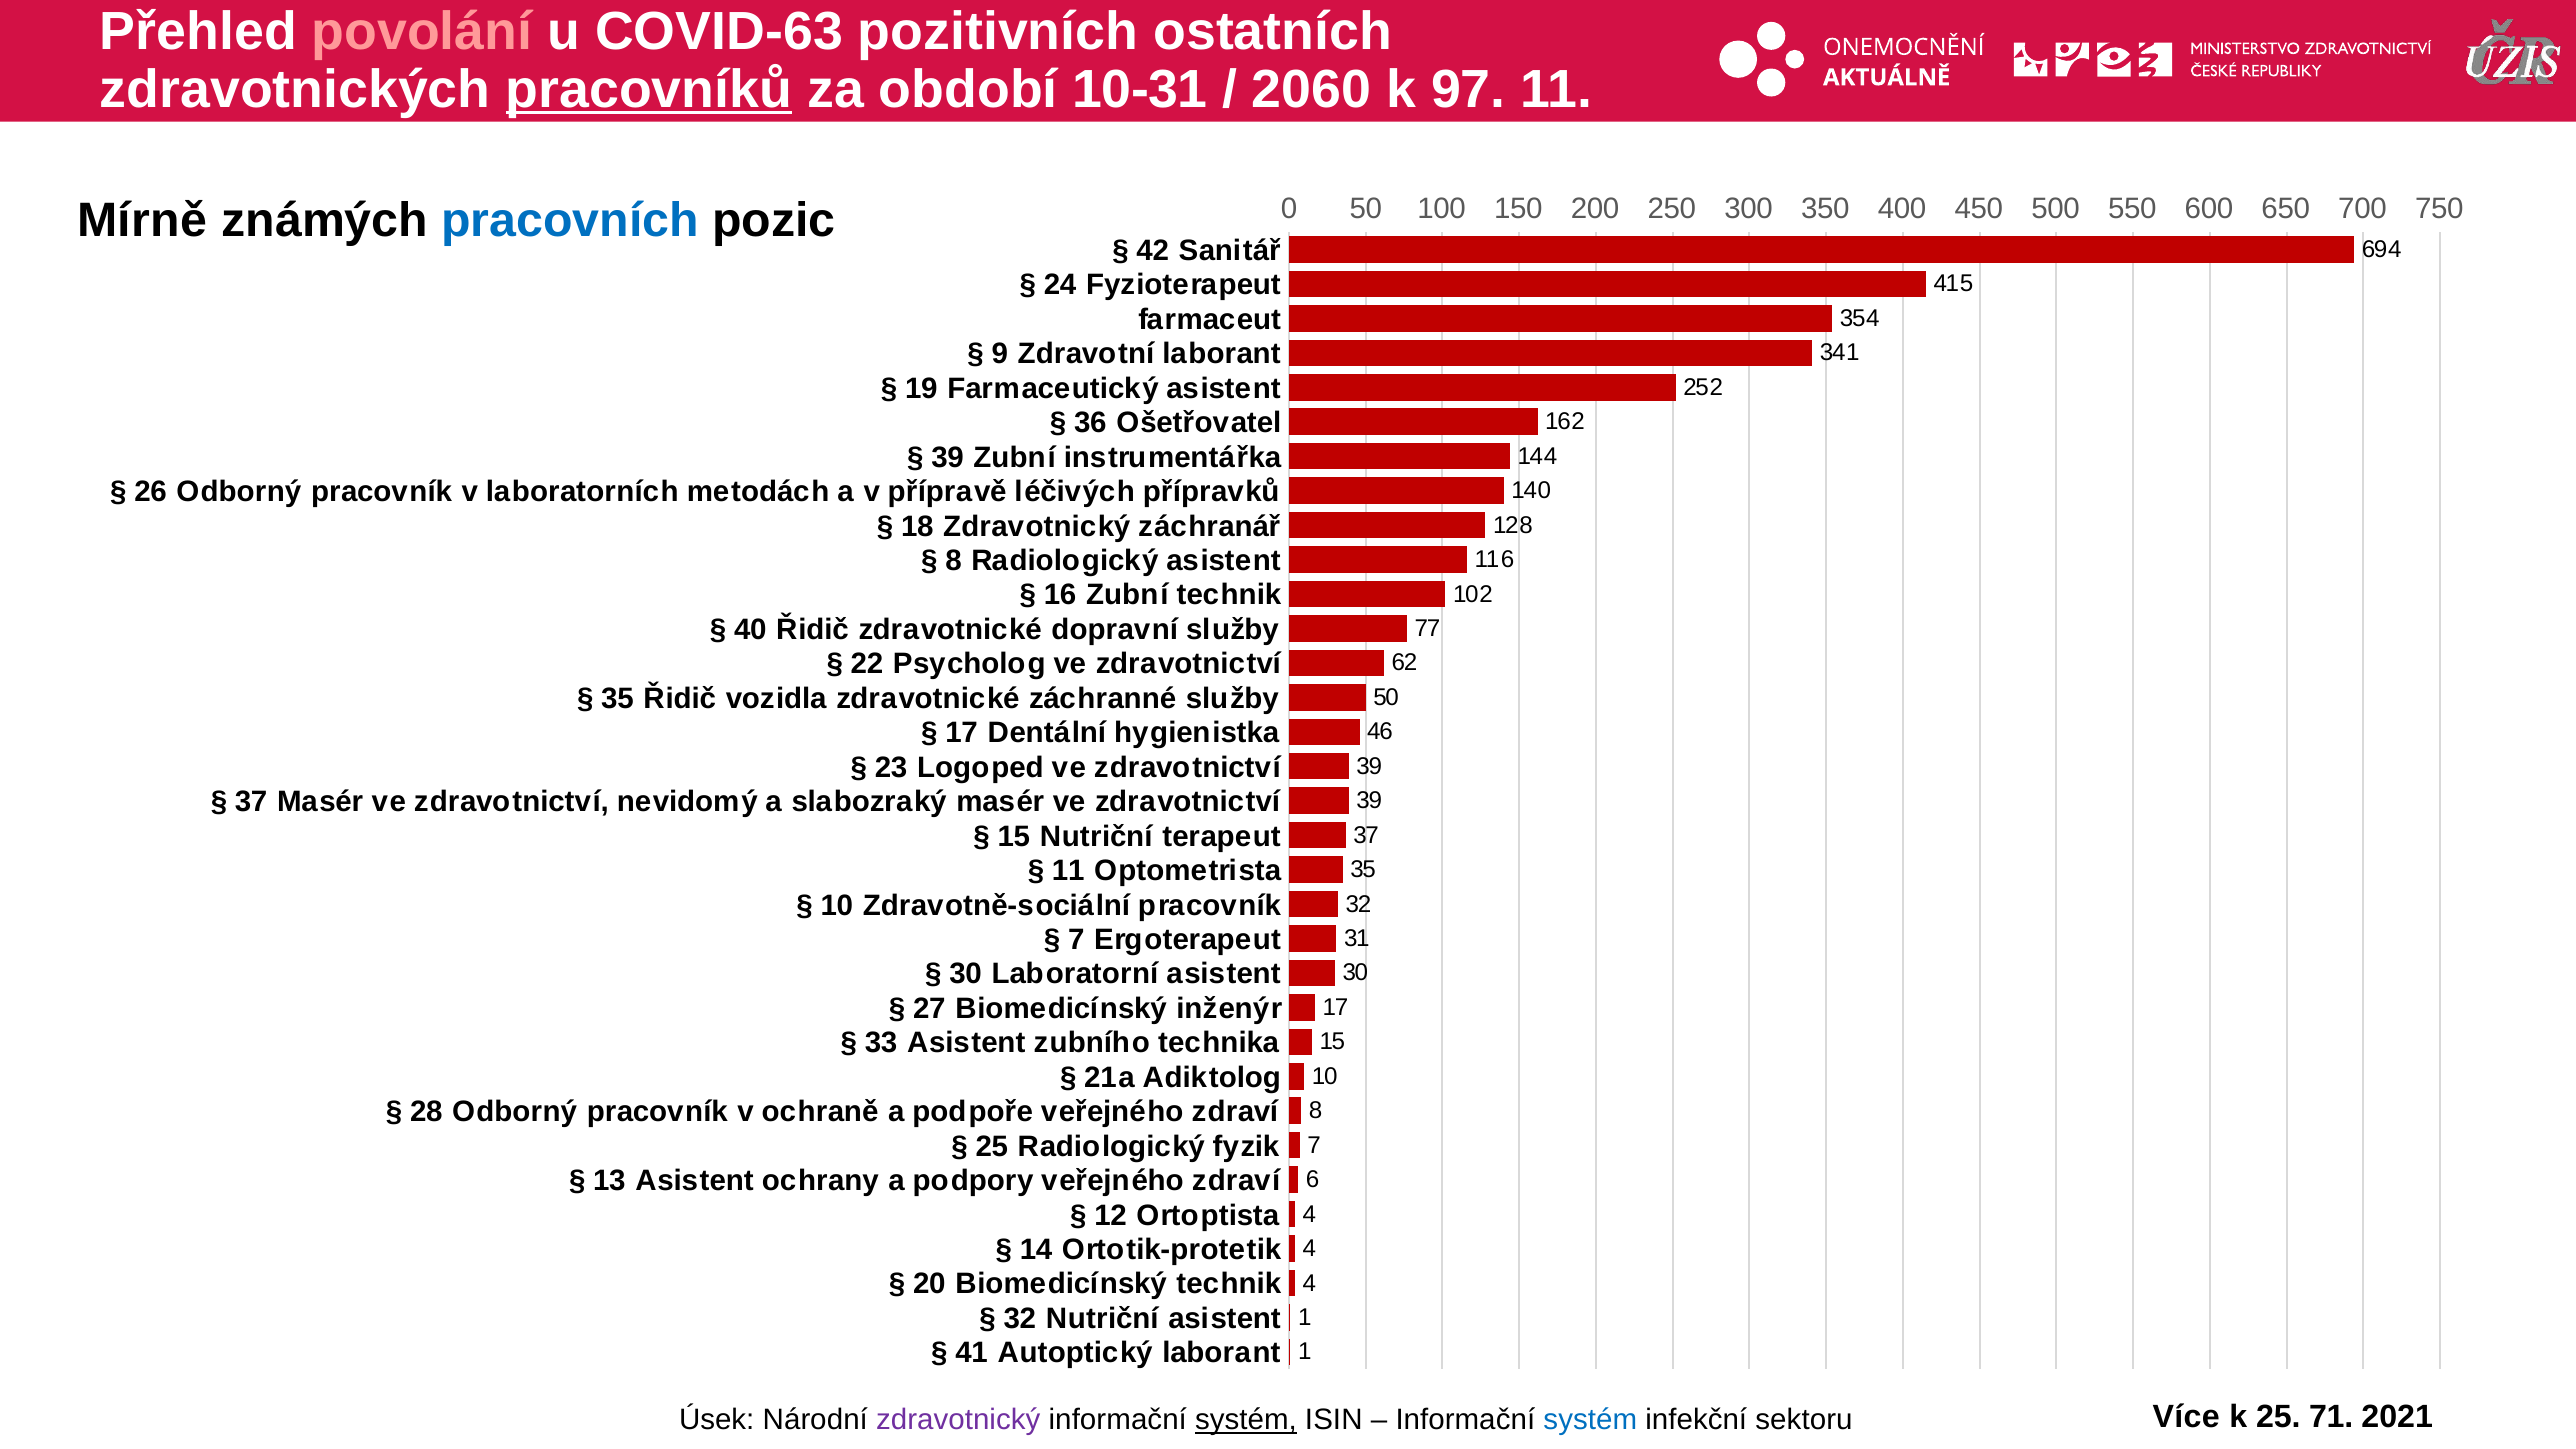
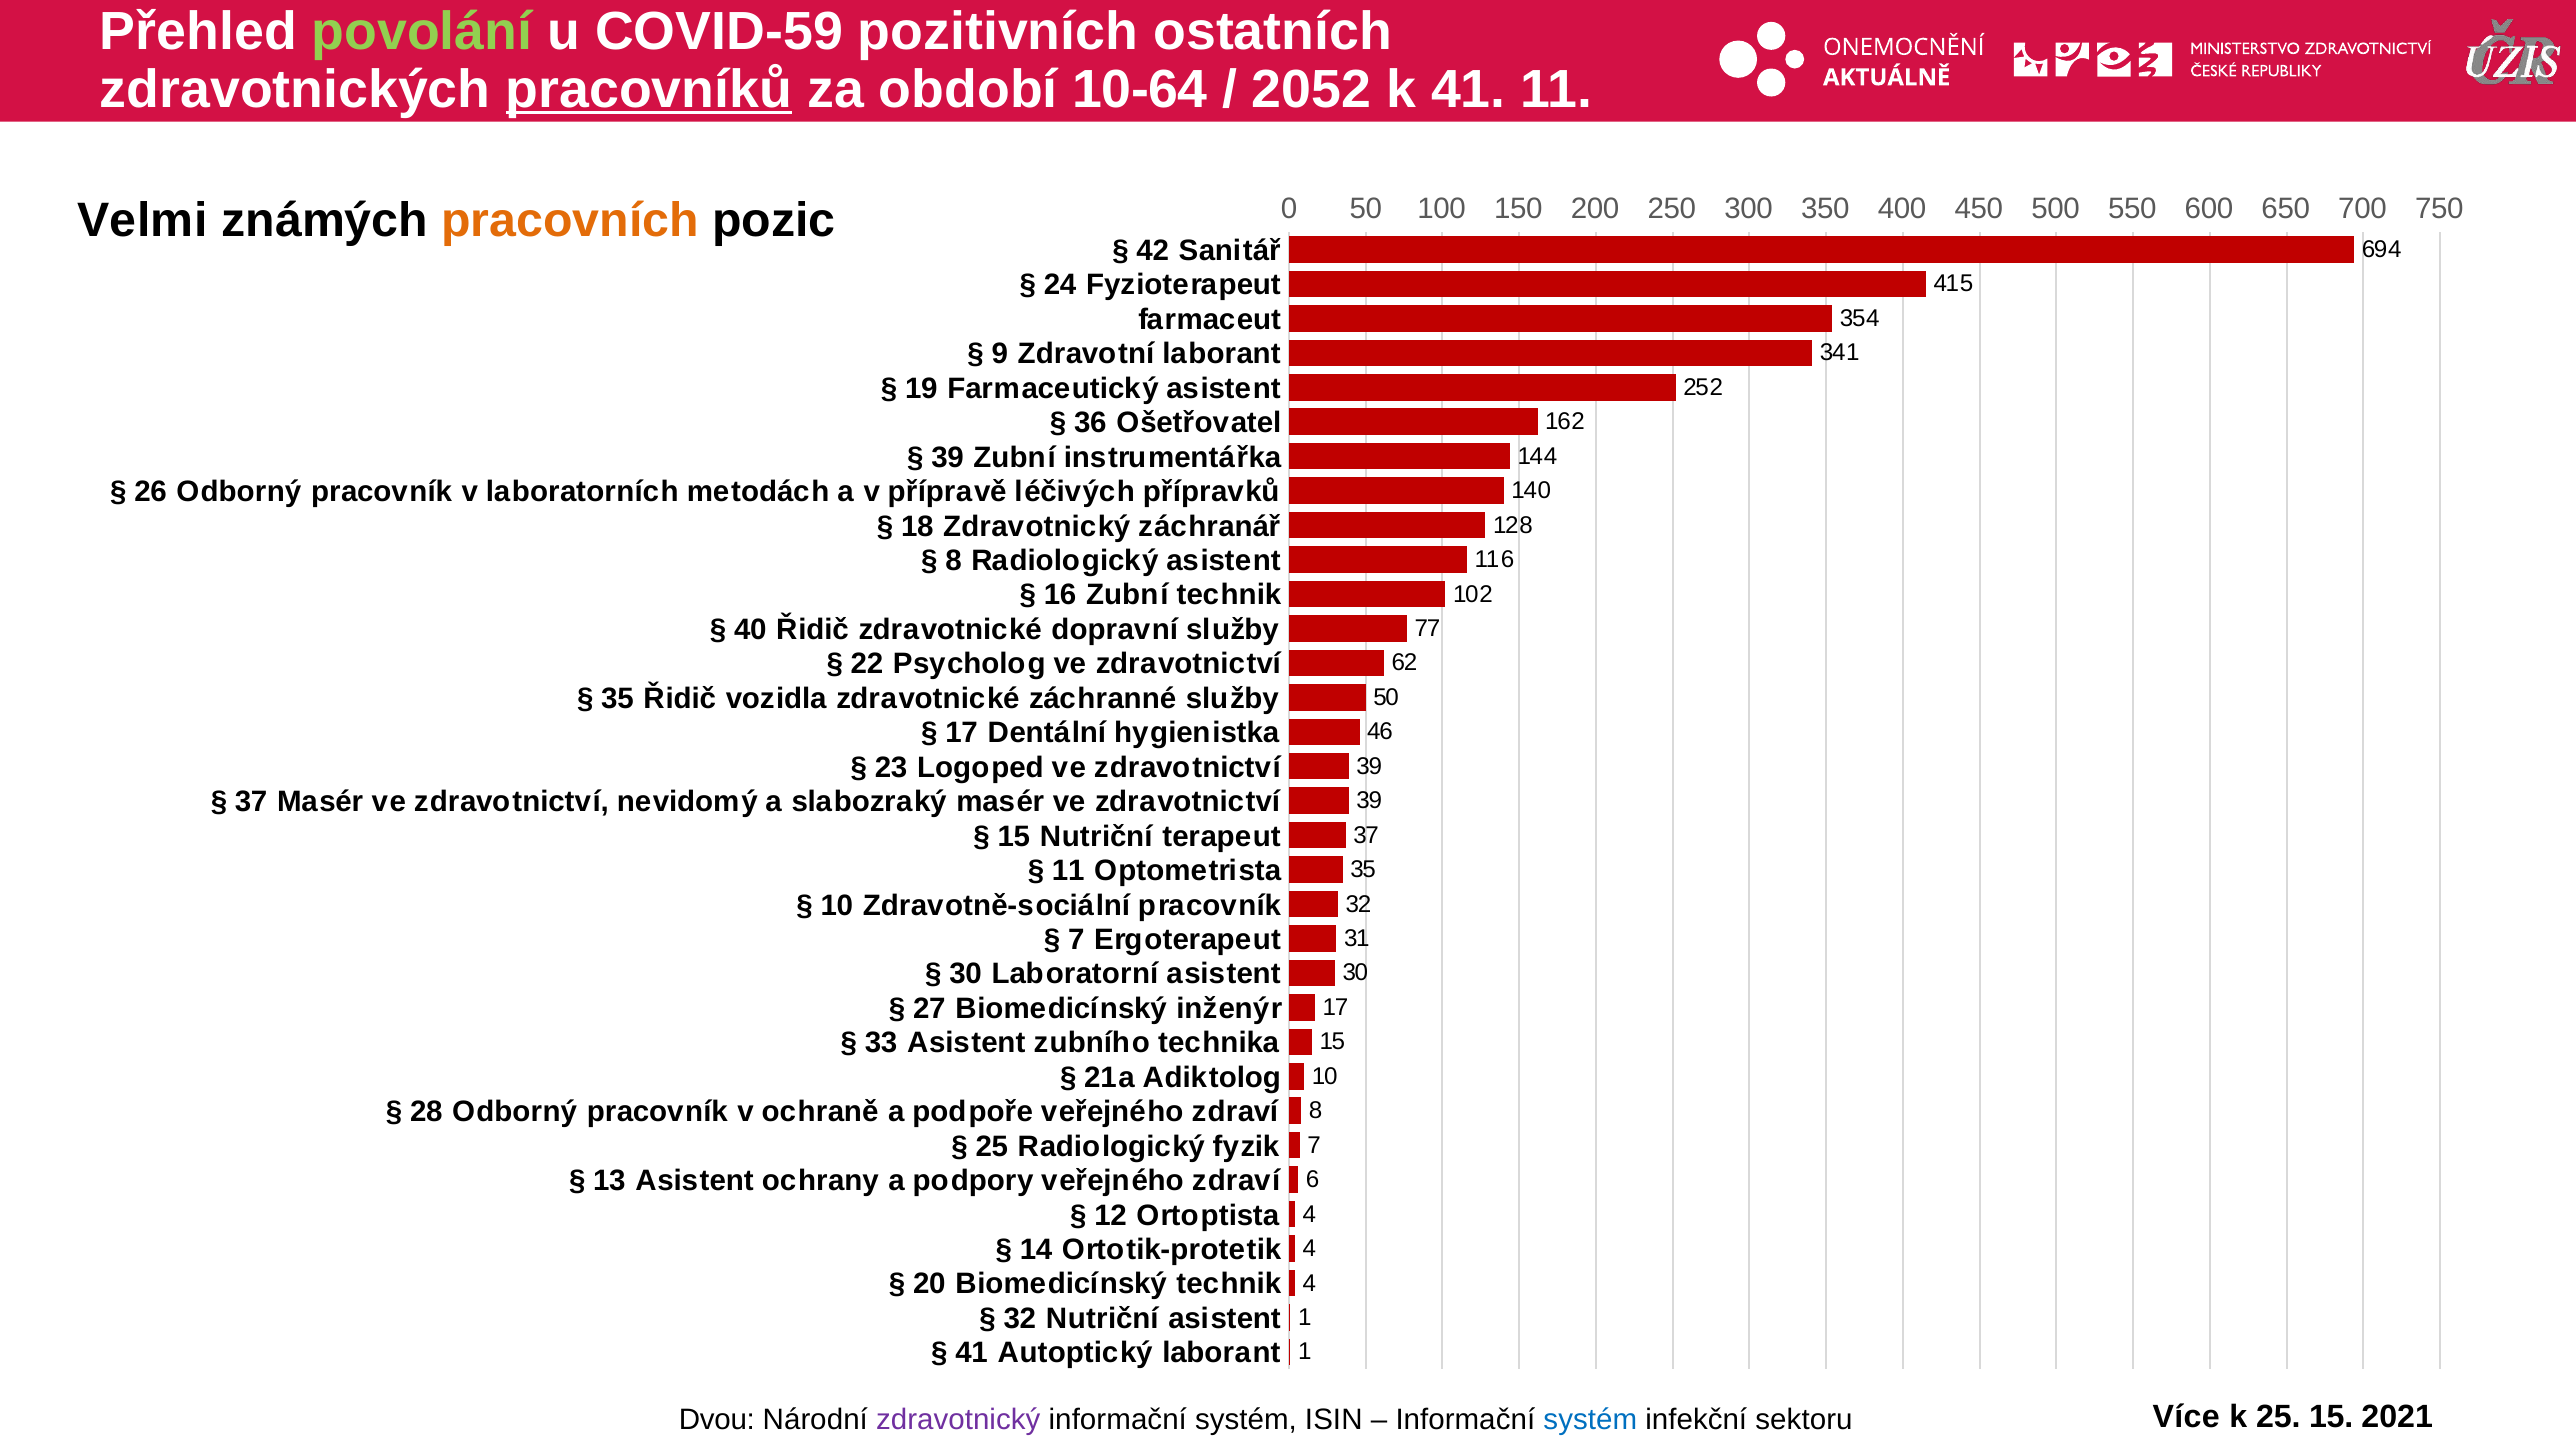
povolání colour: pink -> light green
COVID-63: COVID-63 -> COVID-59
10-31: 10-31 -> 10-64
2060: 2060 -> 2052
k 97: 97 -> 41
Mírně: Mírně -> Velmi
pracovních colour: blue -> orange
25 71: 71 -> 15
Úsek: Úsek -> Dvou
systém at (1246, 1420) underline: present -> none
